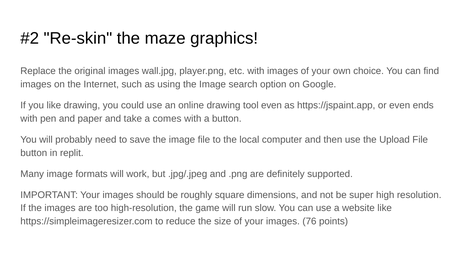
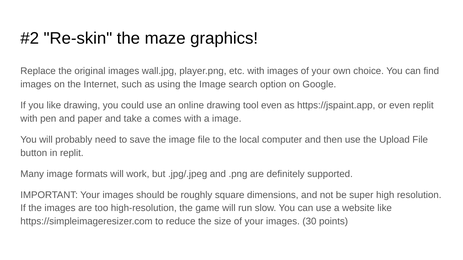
even ends: ends -> replit
a button: button -> image
76: 76 -> 30
